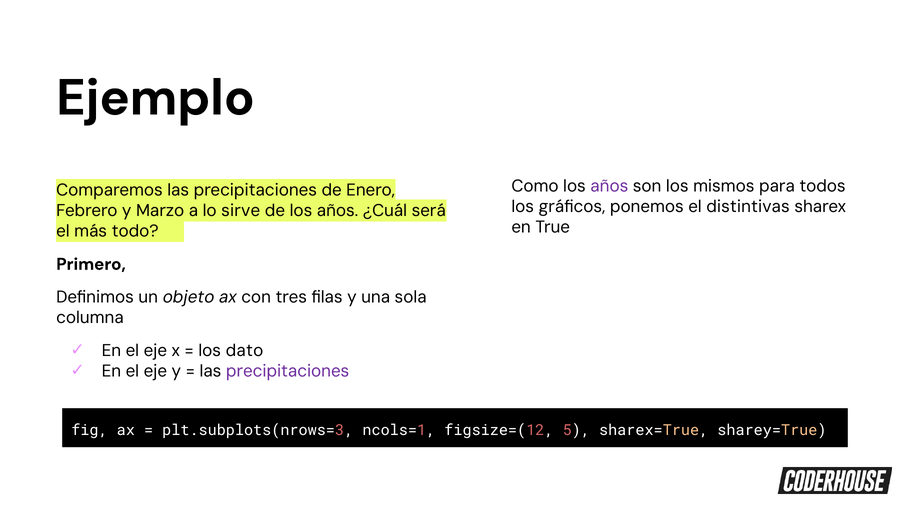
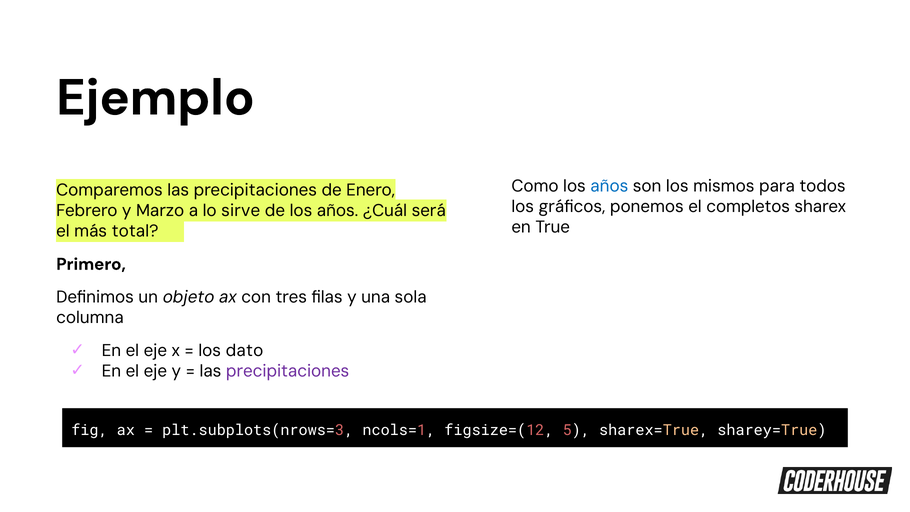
años at (609, 186) colour: purple -> blue
distintivas: distintivas -> completos
todo: todo -> total
